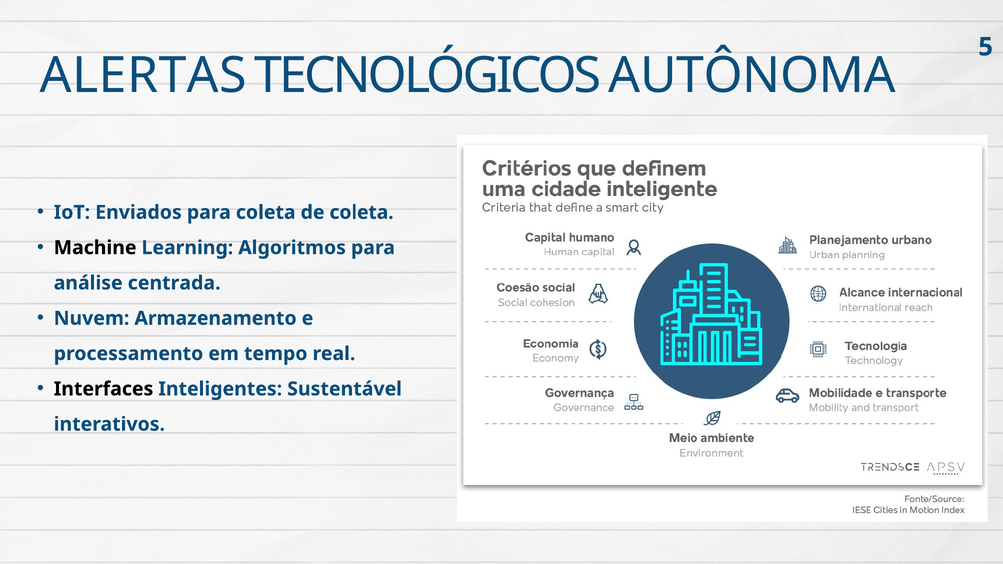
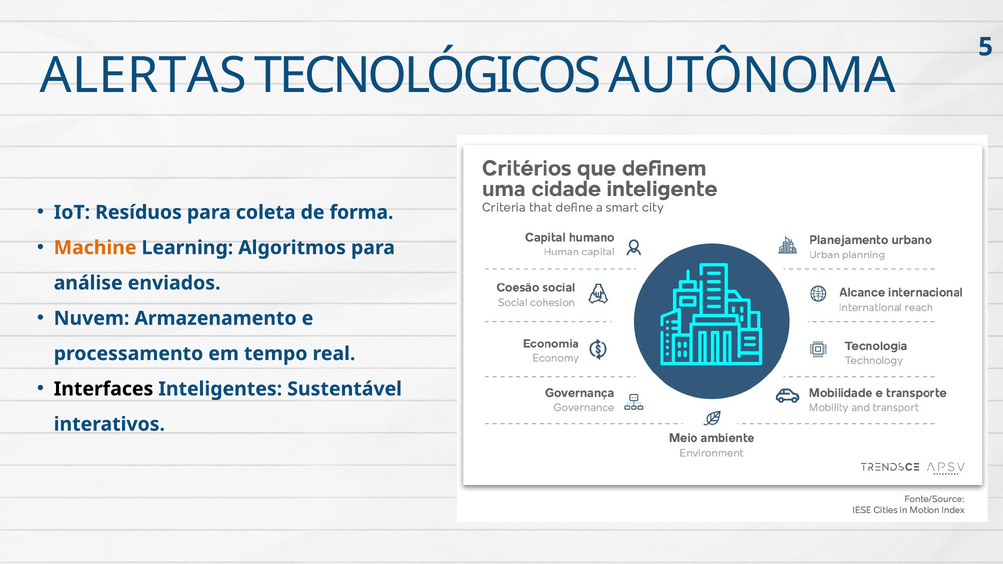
Enviados: Enviados -> Resíduos
de coleta: coleta -> forma
Machine colour: black -> orange
centrada: centrada -> enviados
